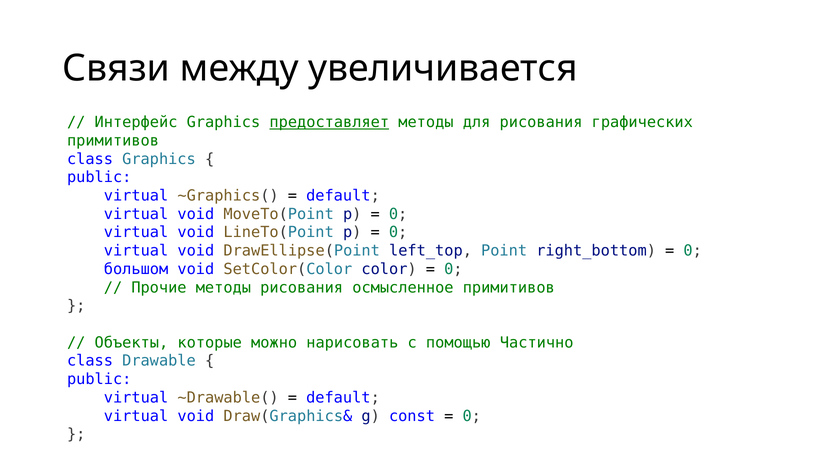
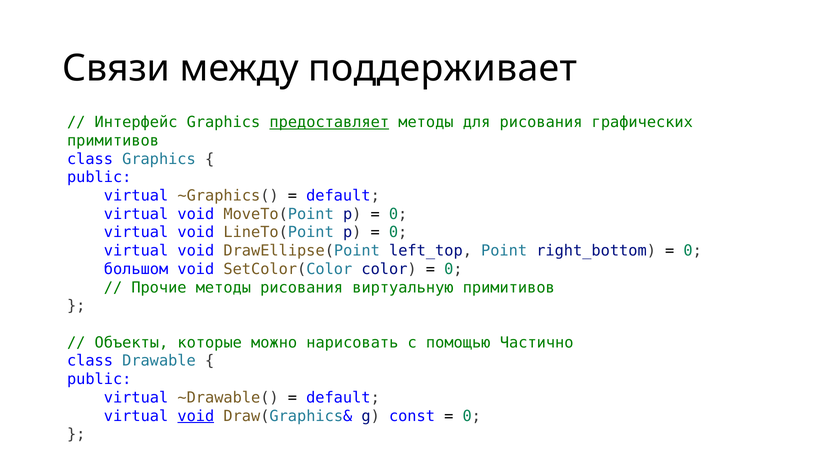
увеличивается: увеличивается -> поддерживает
осмысленное: осмысленное -> виртуальную
void at (196, 416) underline: none -> present
